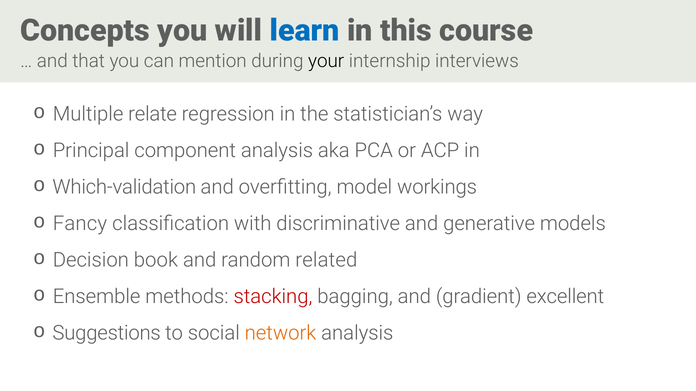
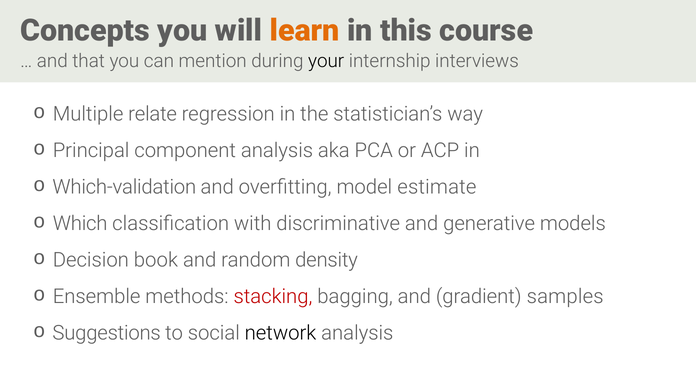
learn colour: blue -> orange
workings: workings -> estimate
Fancy: Fancy -> Which
related: related -> density
excellent: excellent -> samples
network colour: orange -> black
